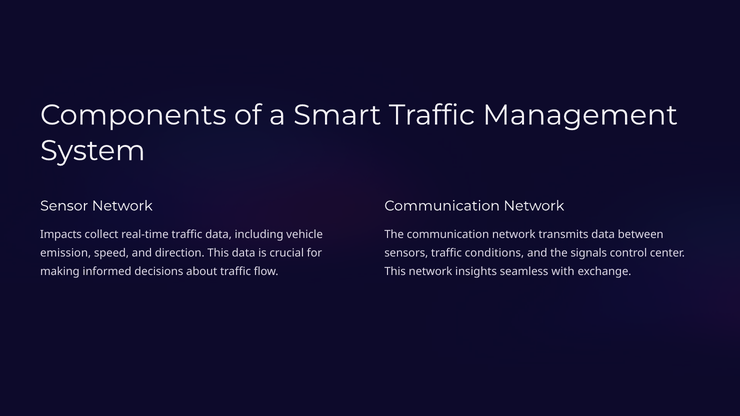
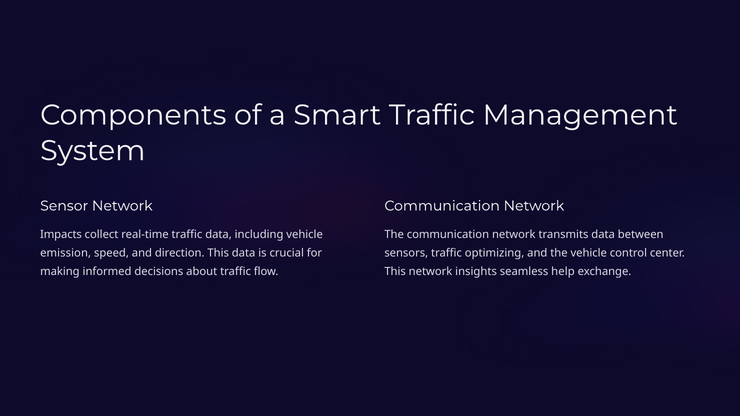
conditions: conditions -> optimizing
the signals: signals -> vehicle
with: with -> help
